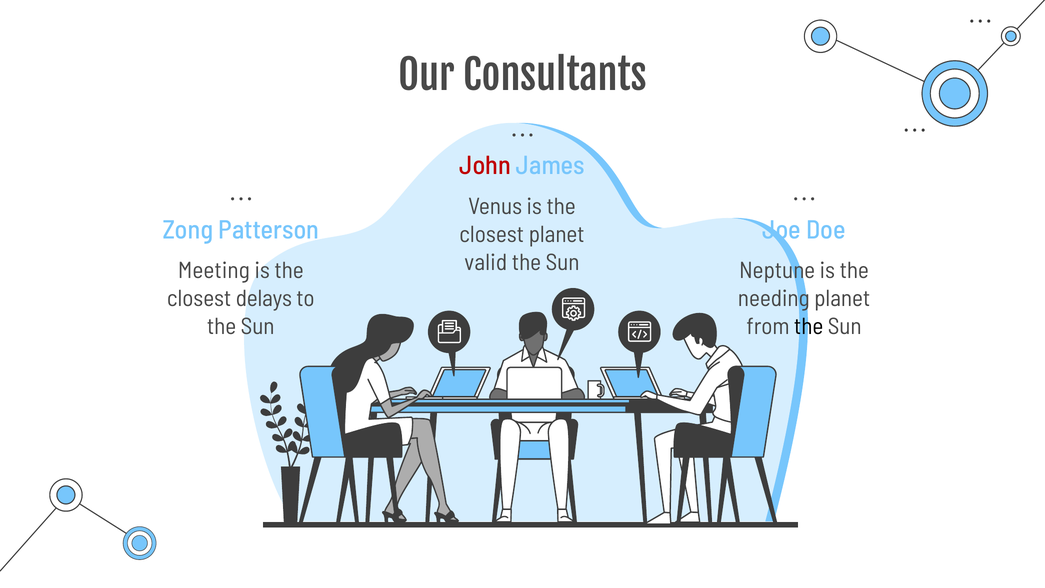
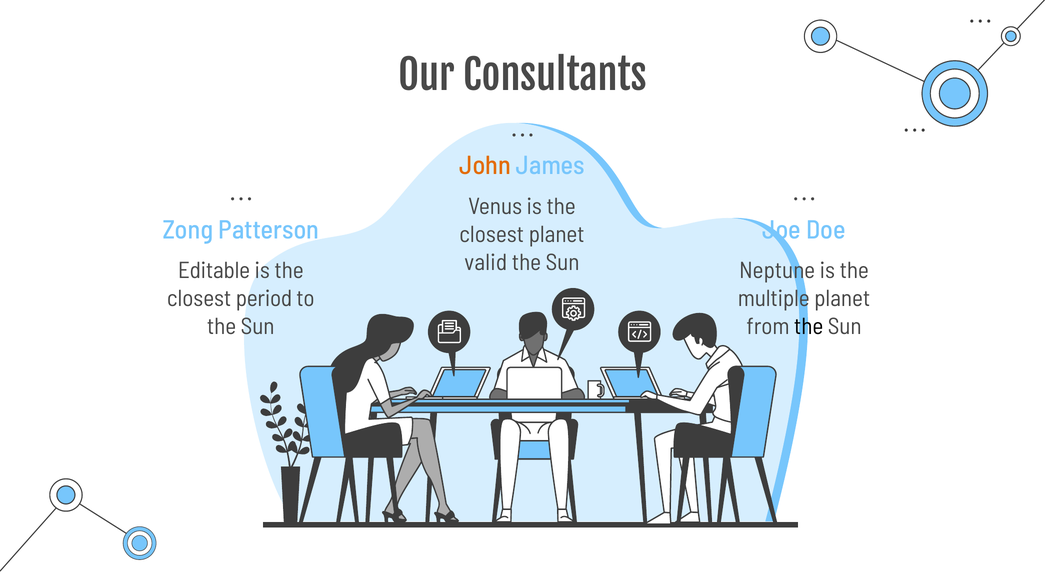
John colour: red -> orange
Meeting: Meeting -> Editable
delays: delays -> period
needing: needing -> multiple
